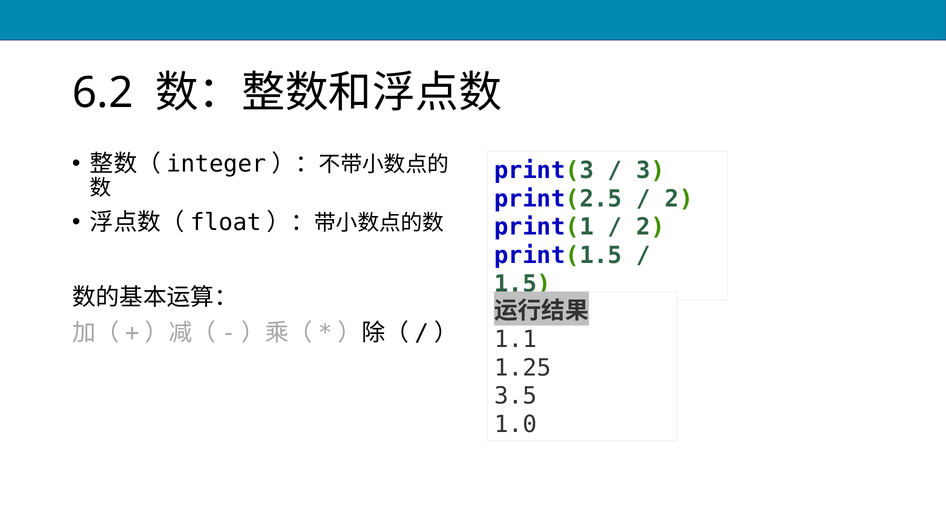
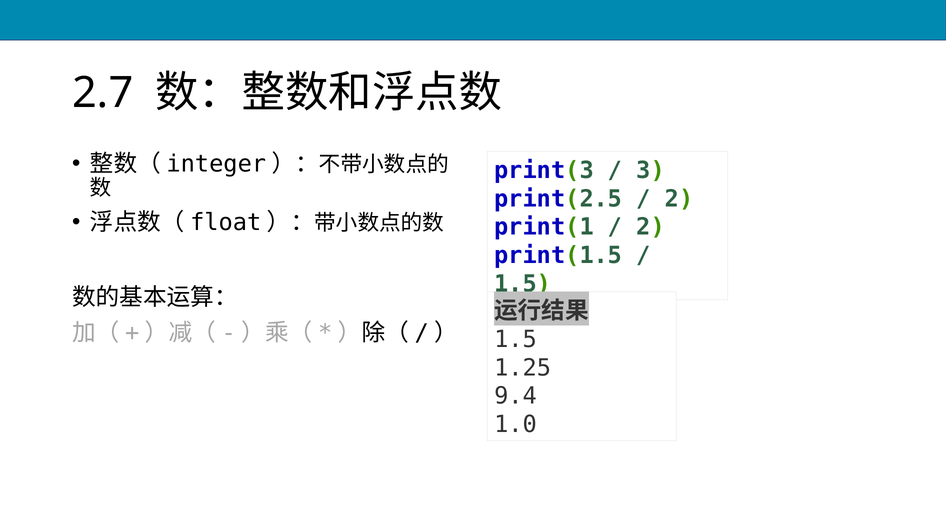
6.2: 6.2 -> 2.7
1.1 at (515, 339): 1.1 -> 1.5
3.5: 3.5 -> 9.4
